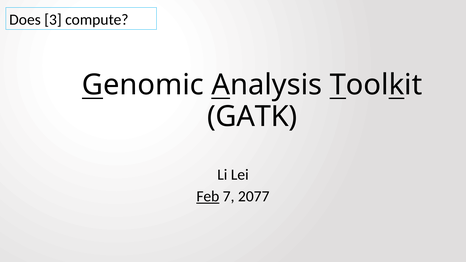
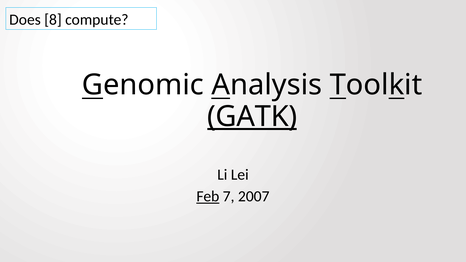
3: 3 -> 8
GATK underline: none -> present
2077: 2077 -> 2007
